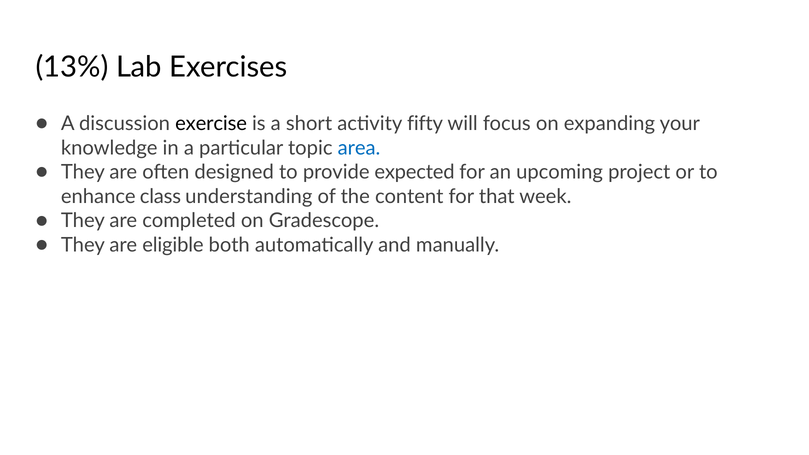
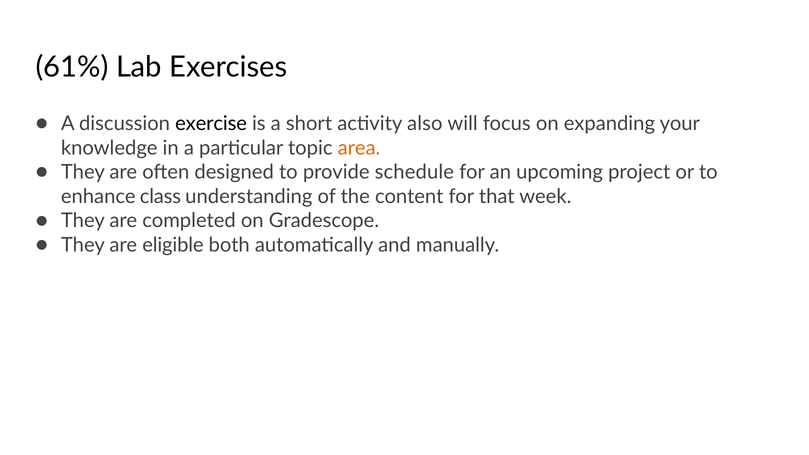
13%: 13% -> 61%
fifty: fifty -> also
area colour: blue -> orange
expected: expected -> schedule
